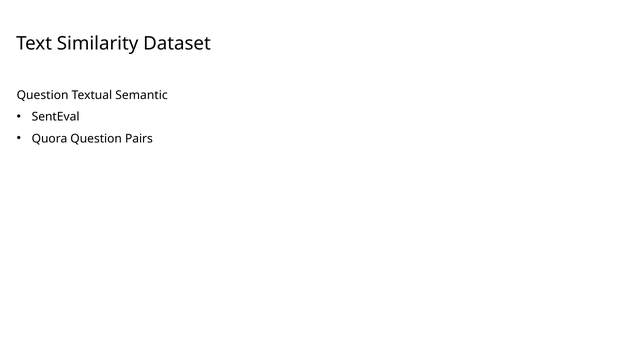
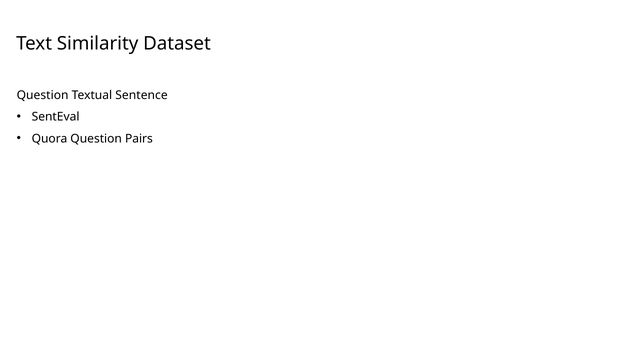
Semantic: Semantic -> Sentence
